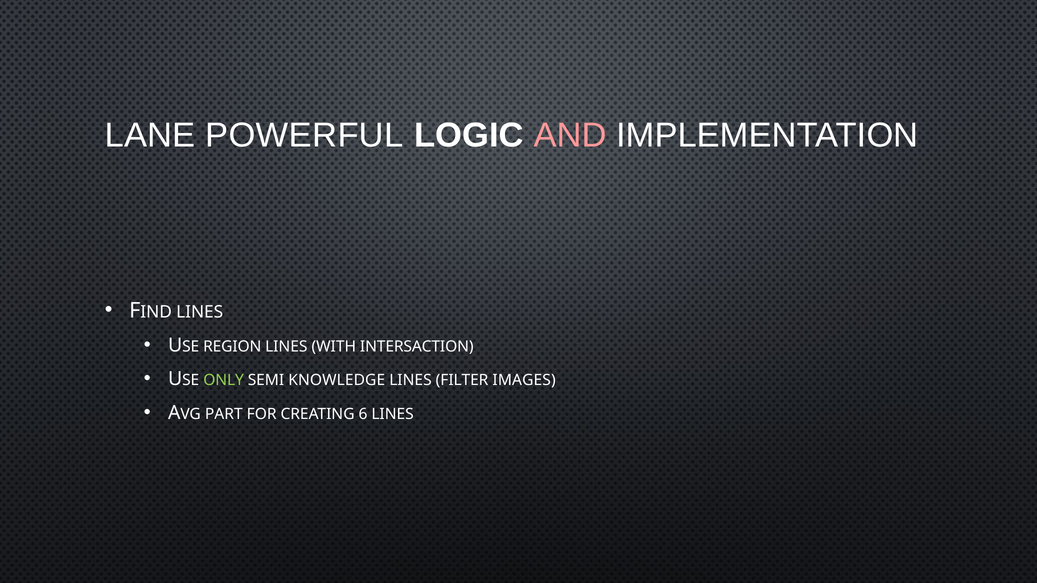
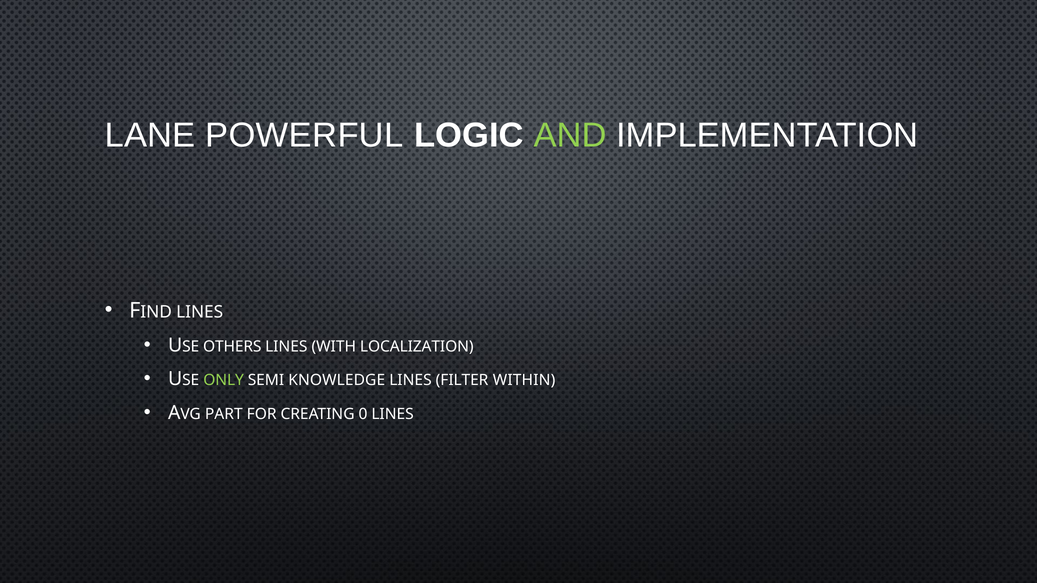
AND colour: pink -> light green
REGION: REGION -> OTHERS
INTERSACTION: INTERSACTION -> LOCALIZATION
IMAGES: IMAGES -> WITHIN
6: 6 -> 0
